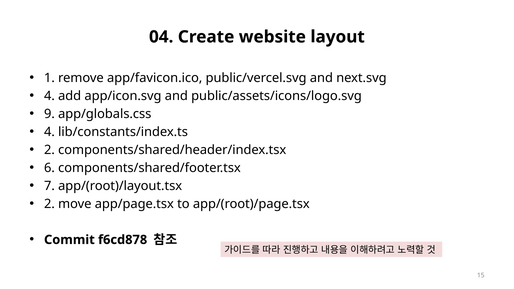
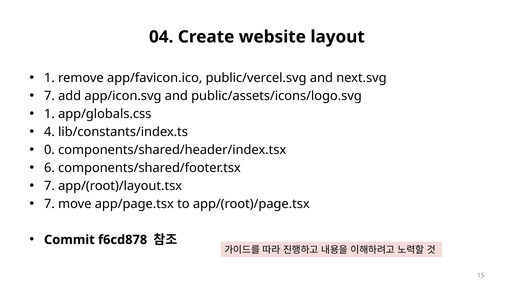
4 at (49, 96): 4 -> 7
9 at (49, 114): 9 -> 1
2 at (49, 150): 2 -> 0
2 at (49, 204): 2 -> 7
